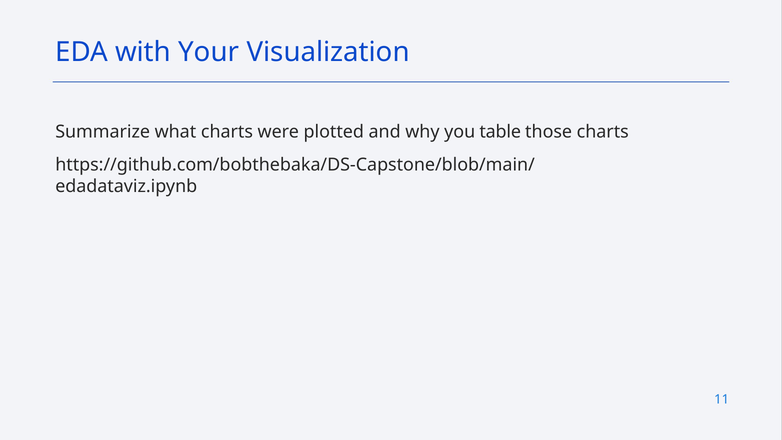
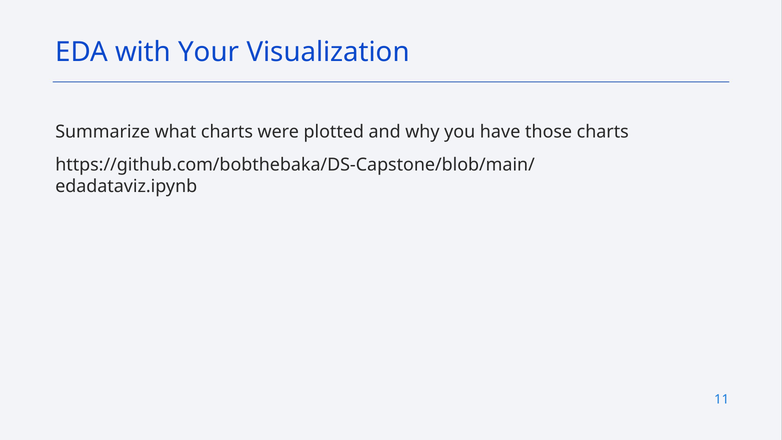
table: table -> have
